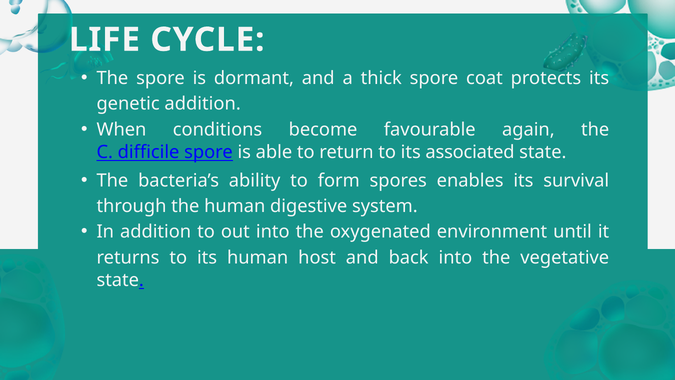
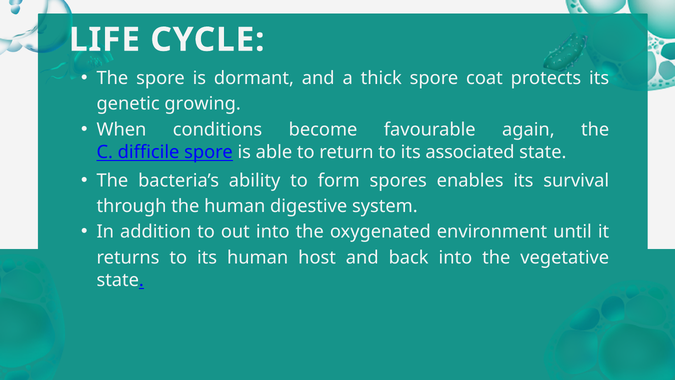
genetic addition: addition -> growing
